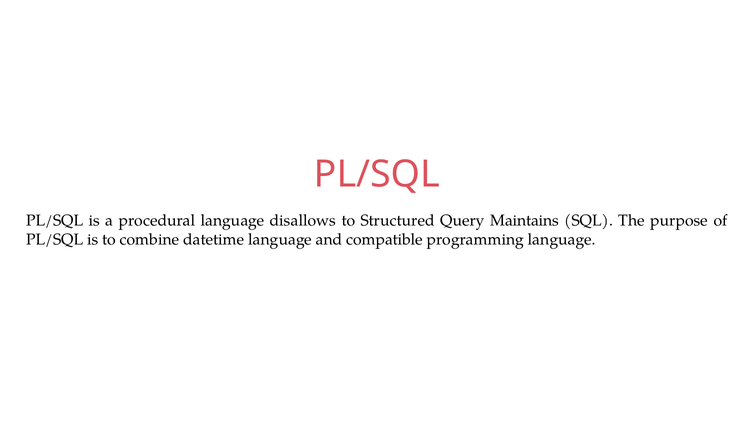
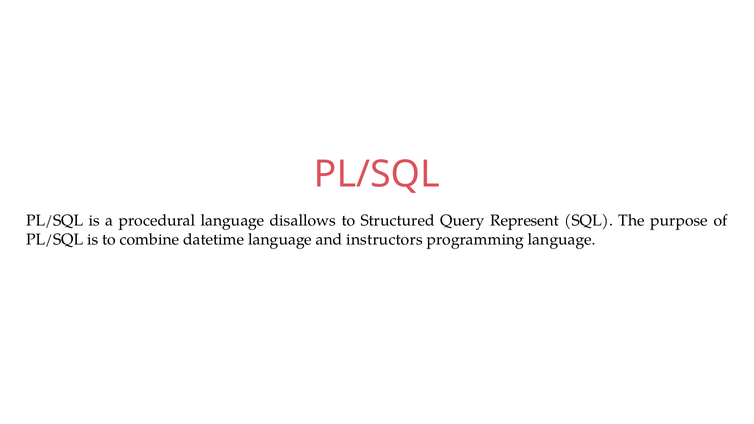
Maintains: Maintains -> Represent
compatible: compatible -> instructors
